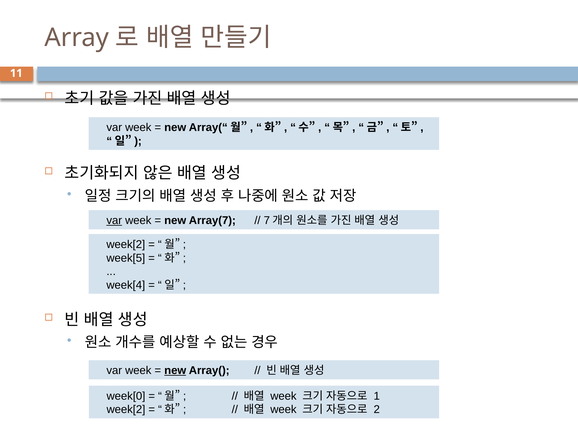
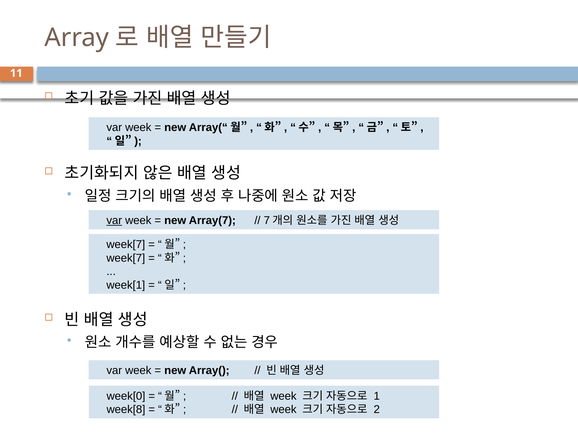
week[2 at (126, 244): week[2 -> week[7
week[5 at (126, 258): week[5 -> week[7
week[4: week[4 -> week[1
new at (175, 370) underline: present -> none
week[2 at (126, 409): week[2 -> week[8
